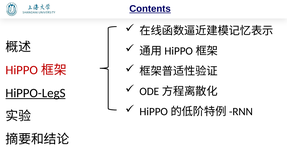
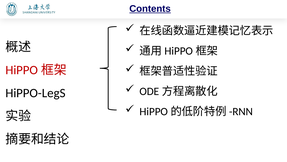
HiPPO-LegS underline: present -> none
